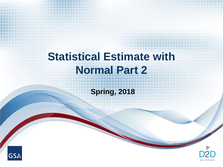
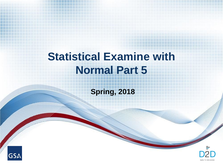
Estimate: Estimate -> Examine
2: 2 -> 5
